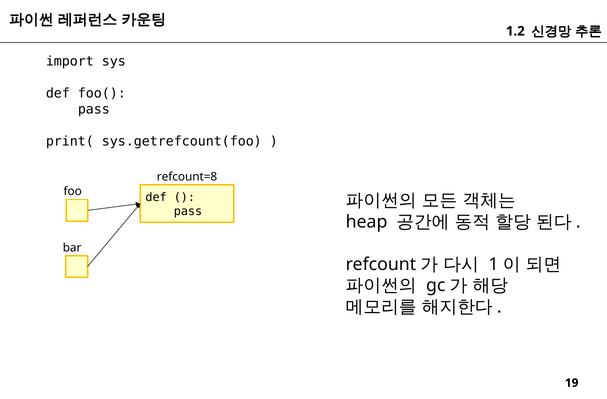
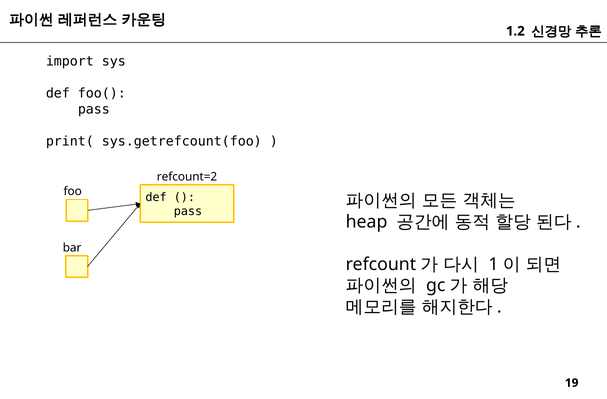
refcount=8: refcount=8 -> refcount=2
